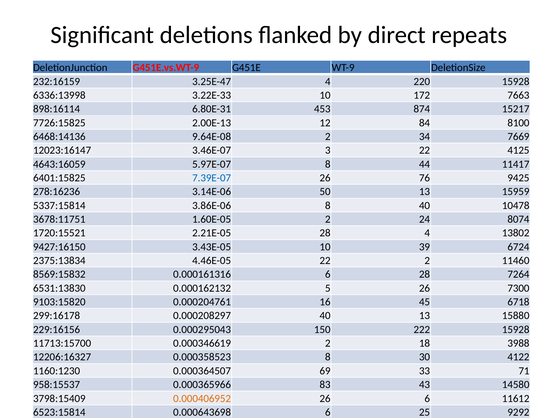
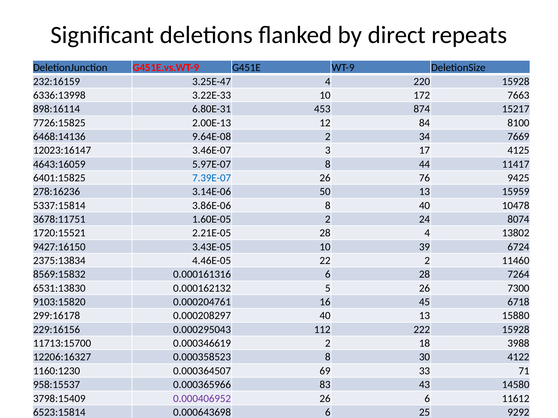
3 22: 22 -> 17
150: 150 -> 112
0.000406952 colour: orange -> purple
